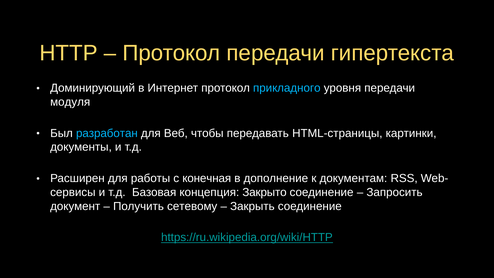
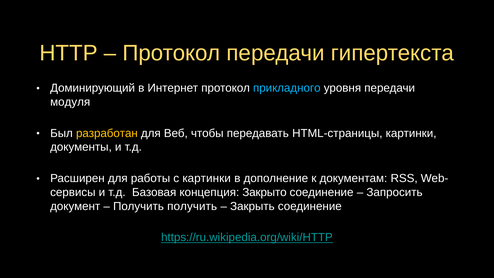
разработан colour: light blue -> yellow
с конечная: конечная -> картинки
Получить сетевому: сетевому -> получить
